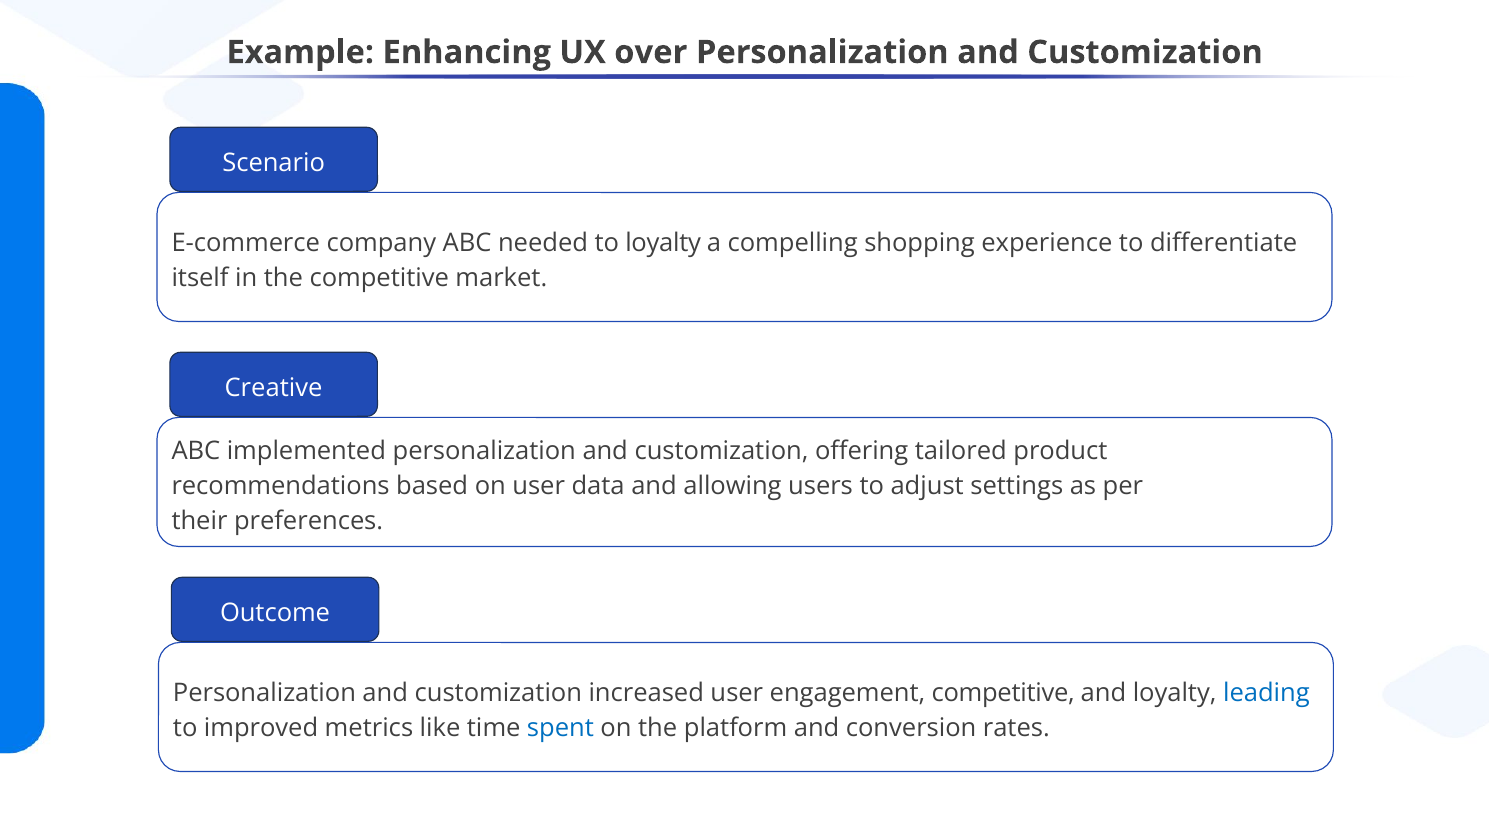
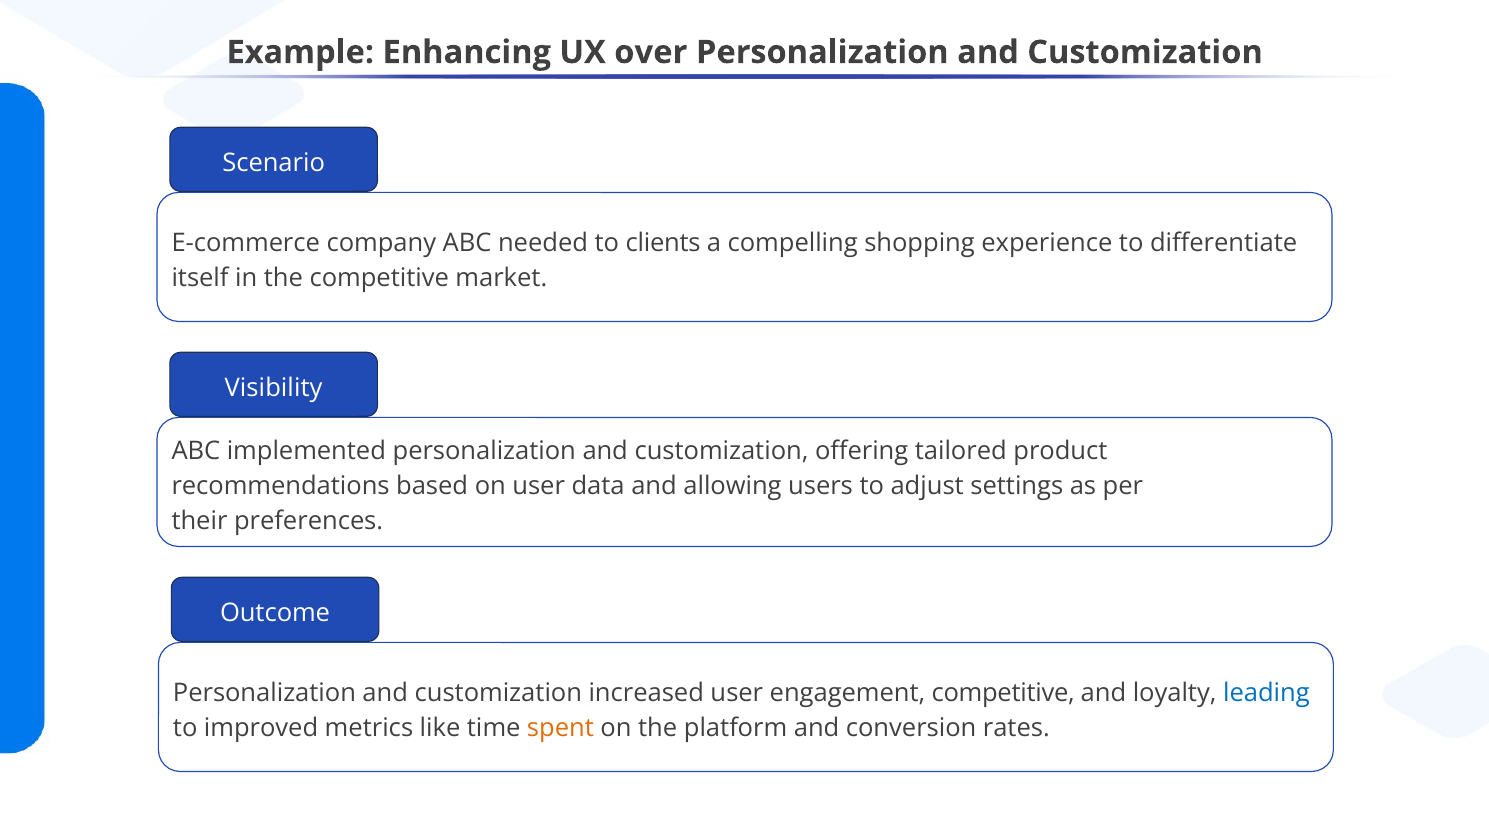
to loyalty: loyalty -> clients
Creative: Creative -> Visibility
spent colour: blue -> orange
